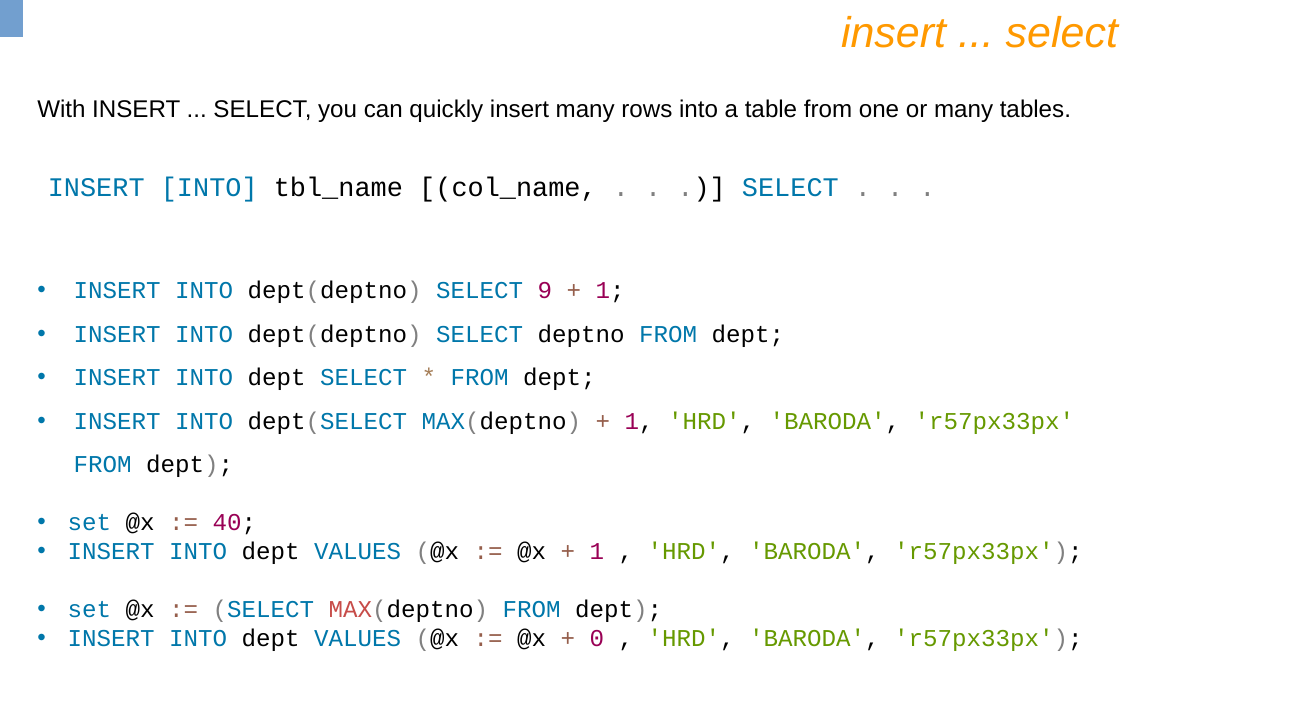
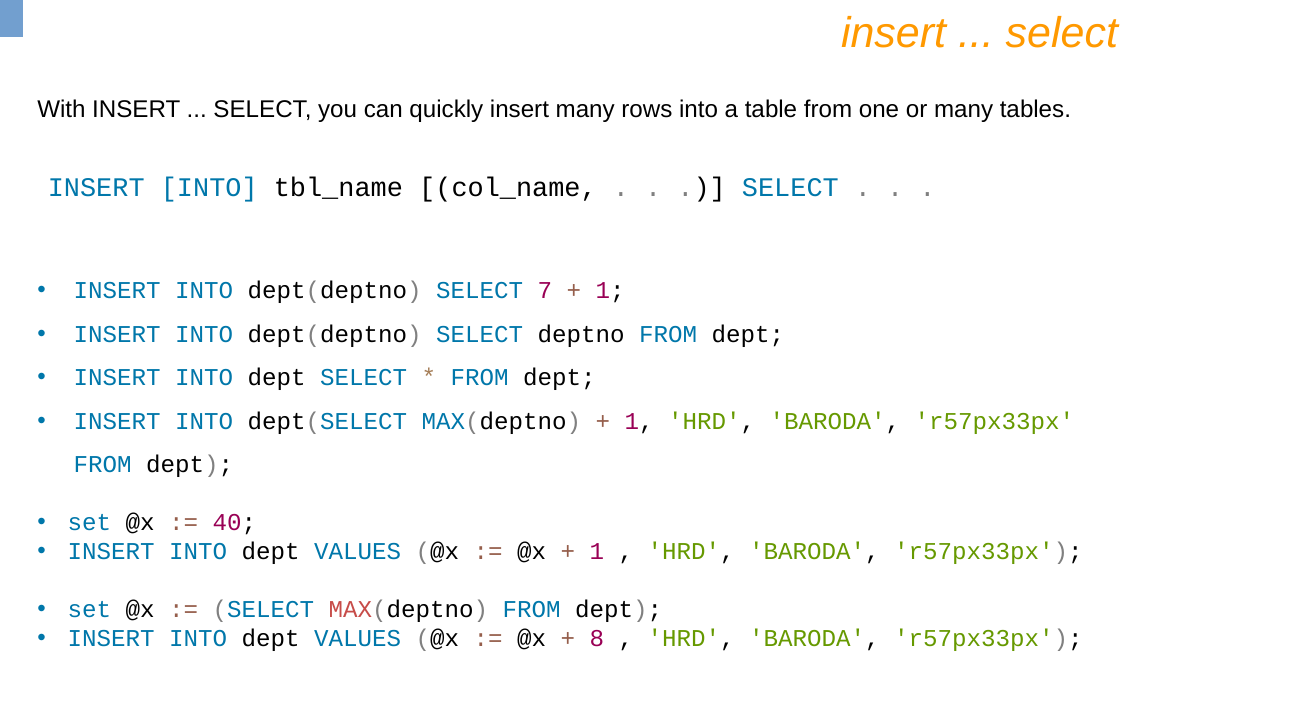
9: 9 -> 7
0: 0 -> 8
